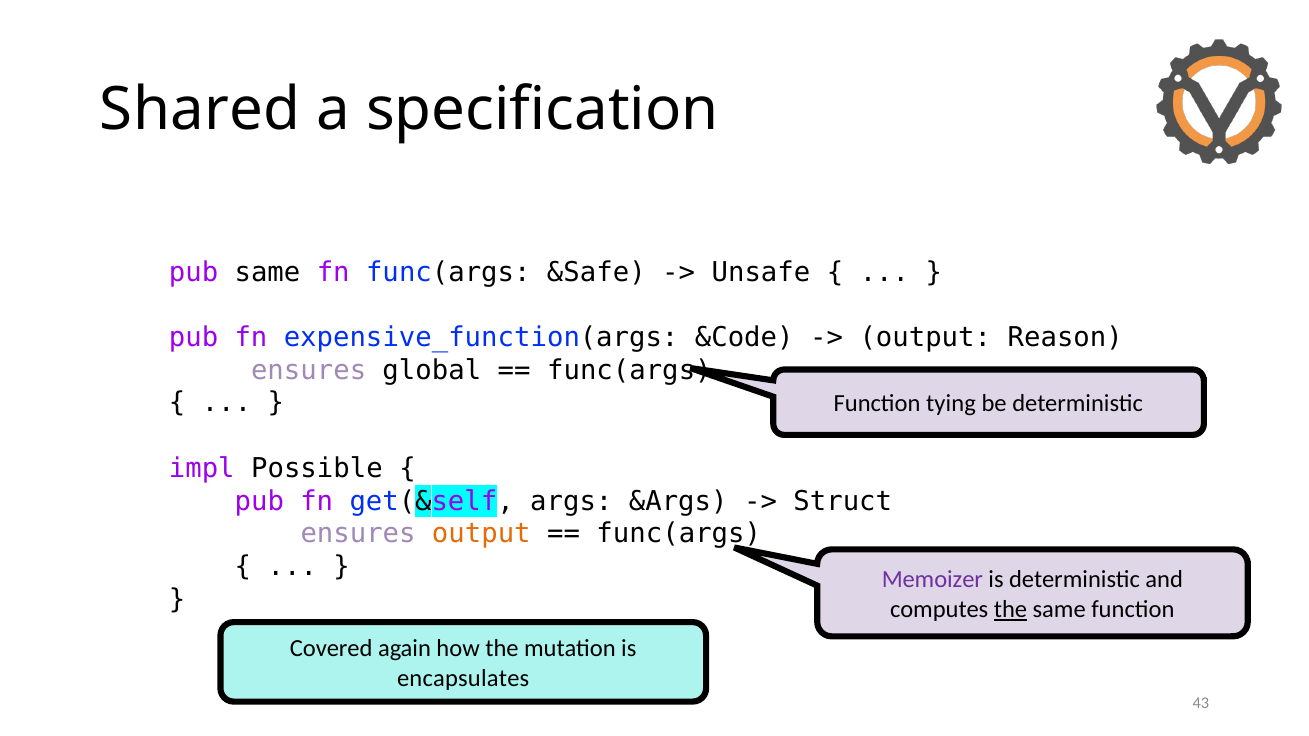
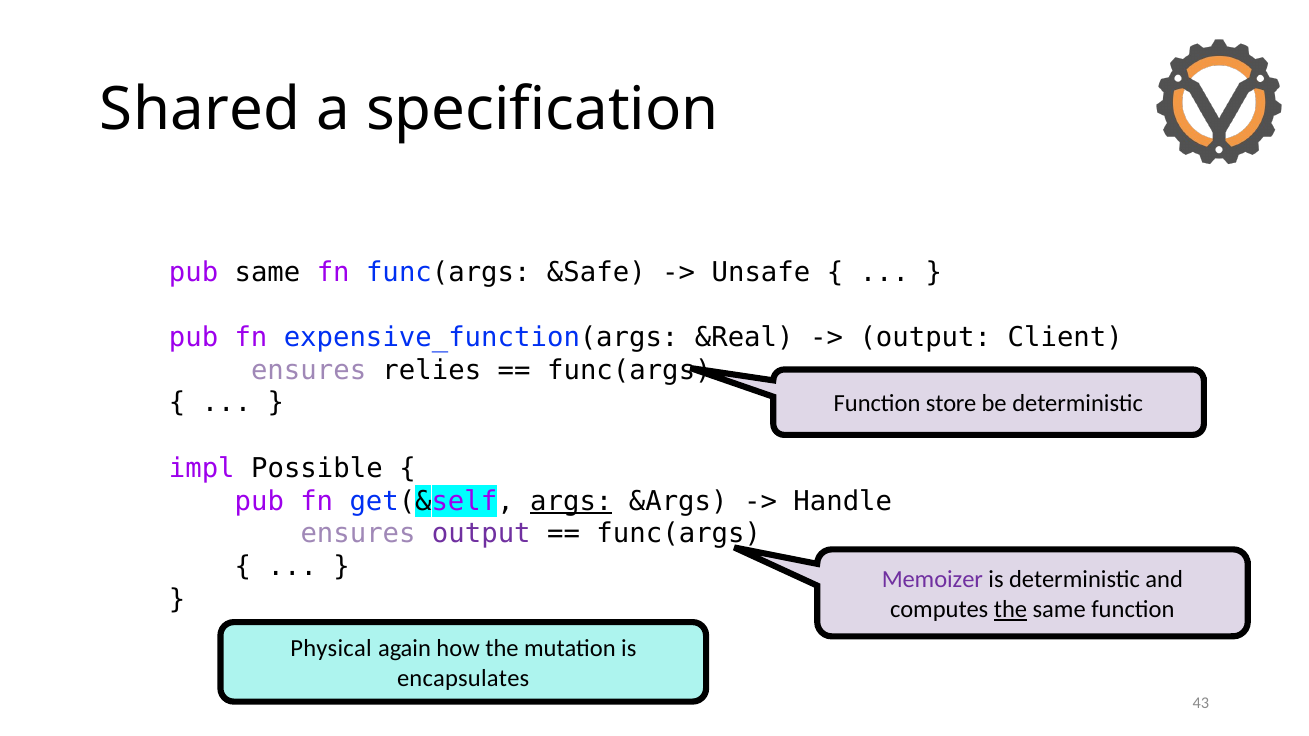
&Code: &Code -> &Real
Reason: Reason -> Client
global: global -> relies
tying: tying -> store
args underline: none -> present
Struct: Struct -> Handle
output at (481, 534) colour: orange -> purple
Covered: Covered -> Physical
